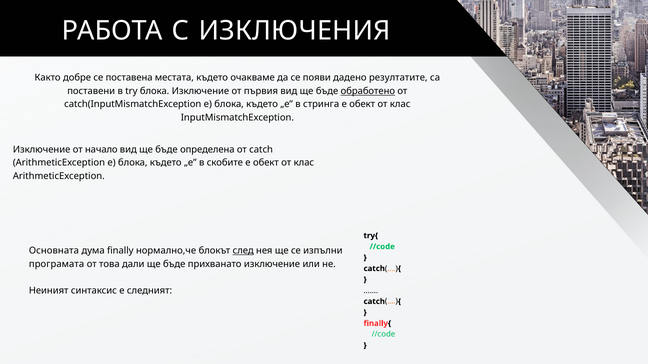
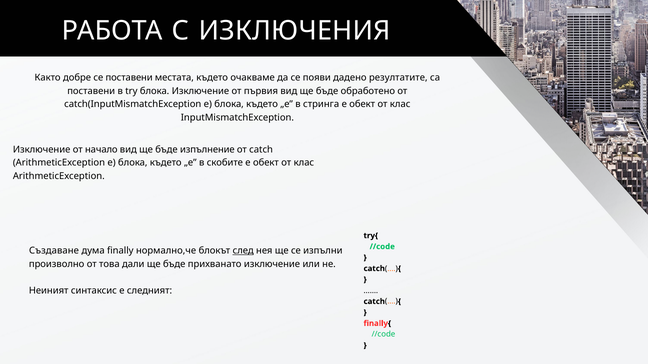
се поставена: поставена -> поставени
обработено underline: present -> none
определена: определена -> изпълнение
Основната: Основната -> Създаване
програмата: програмата -> произволно
